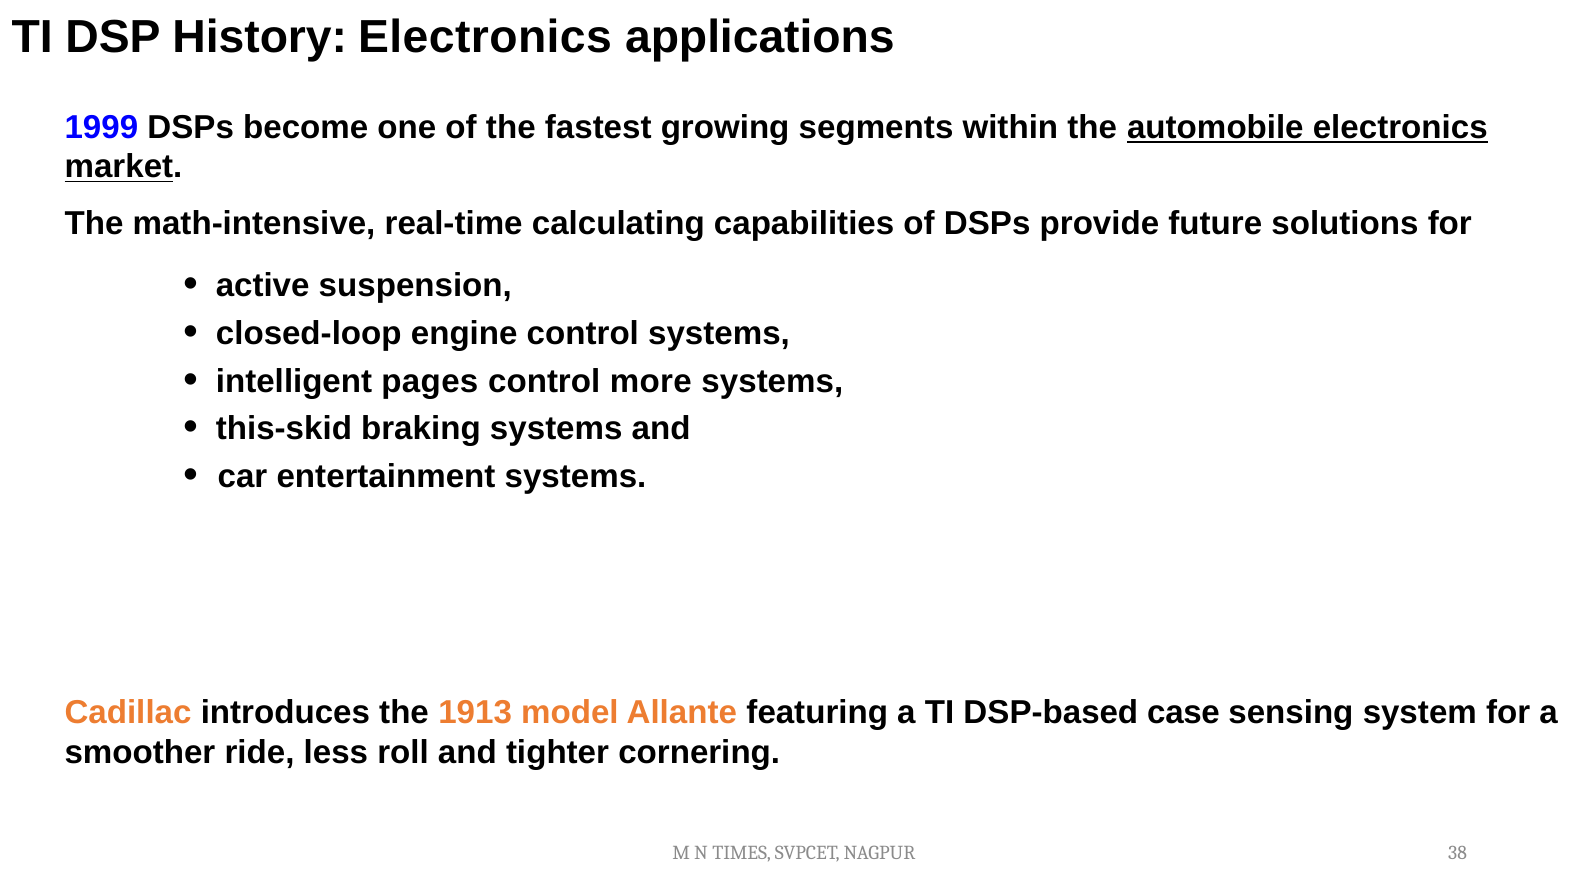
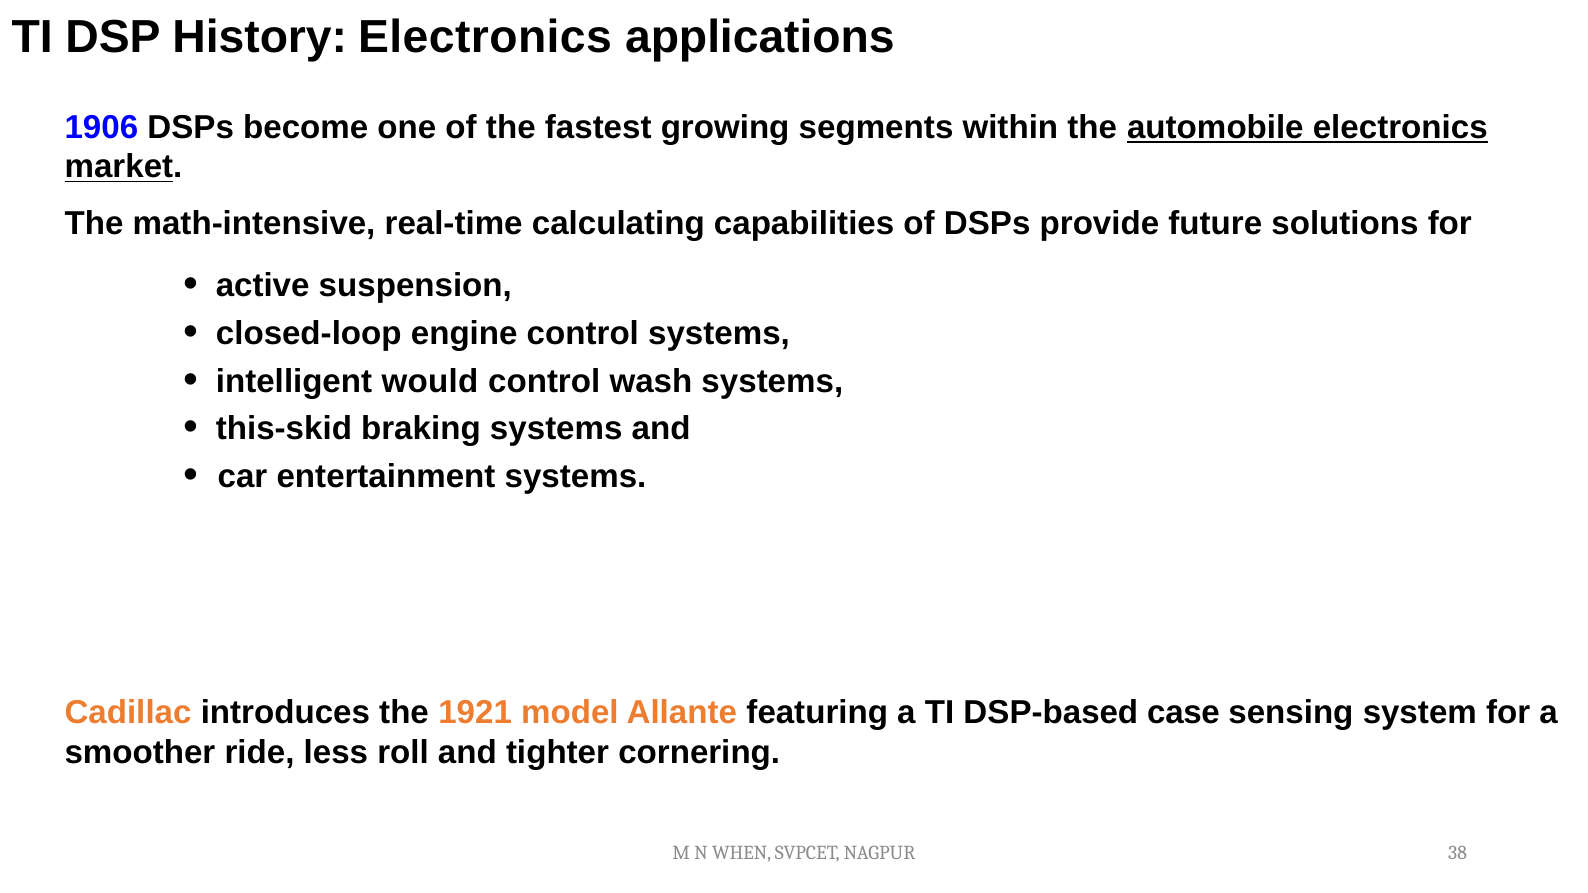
1999: 1999 -> 1906
pages: pages -> would
more: more -> wash
1913: 1913 -> 1921
TIMES: TIMES -> WHEN
